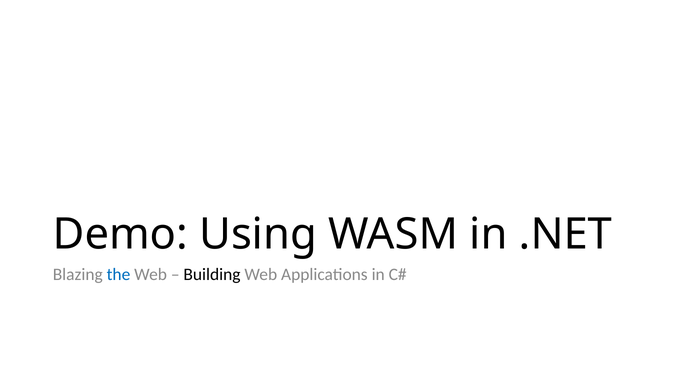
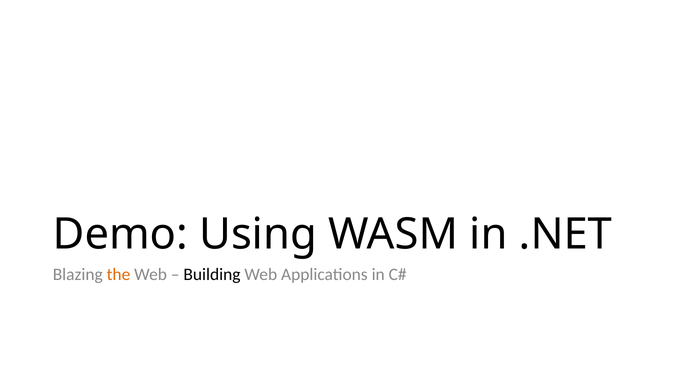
the colour: blue -> orange
